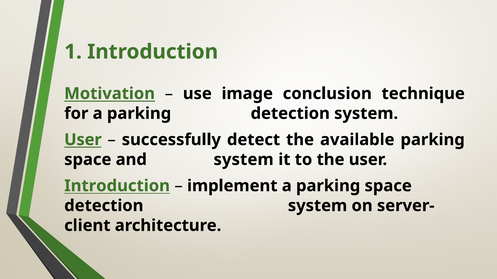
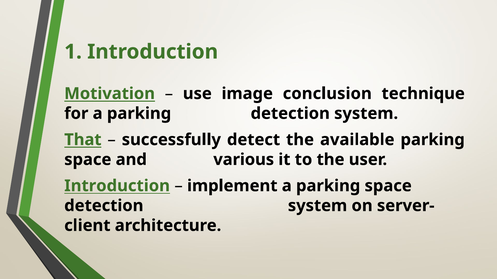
User at (83, 140): User -> That
and system: system -> various
